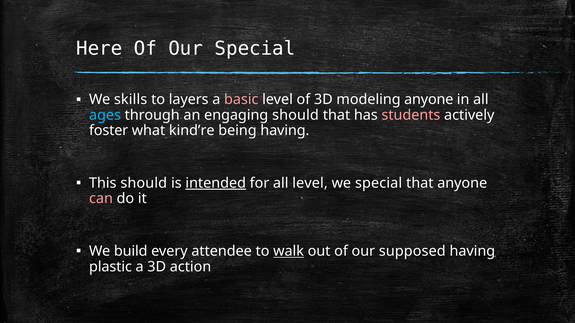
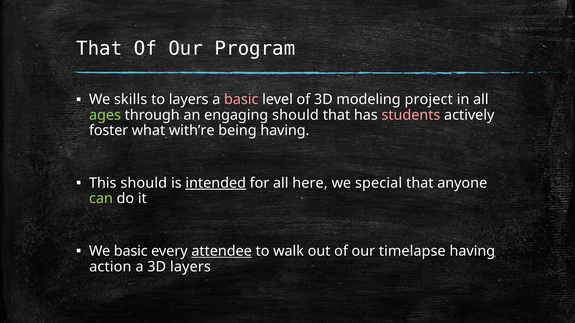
Here at (99, 48): Here -> That
Our Special: Special -> Program
modeling anyone: anyone -> project
ages colour: light blue -> light green
kind’re: kind’re -> with’re
all level: level -> here
can colour: pink -> light green
We build: build -> basic
attendee underline: none -> present
walk underline: present -> none
supposed: supposed -> timelapse
plastic: plastic -> action
3D action: action -> layers
